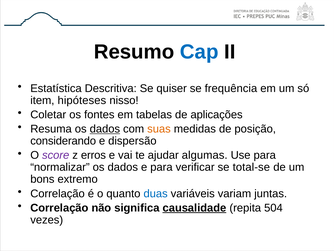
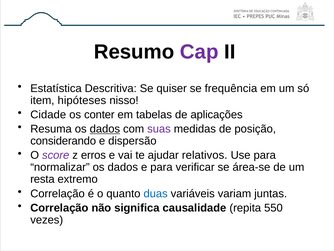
Cap colour: blue -> purple
Coletar: Coletar -> Cidade
fontes: fontes -> conter
suas colour: orange -> purple
algumas: algumas -> relativos
total-se: total-se -> área-se
bons: bons -> resta
causalidade underline: present -> none
504: 504 -> 550
